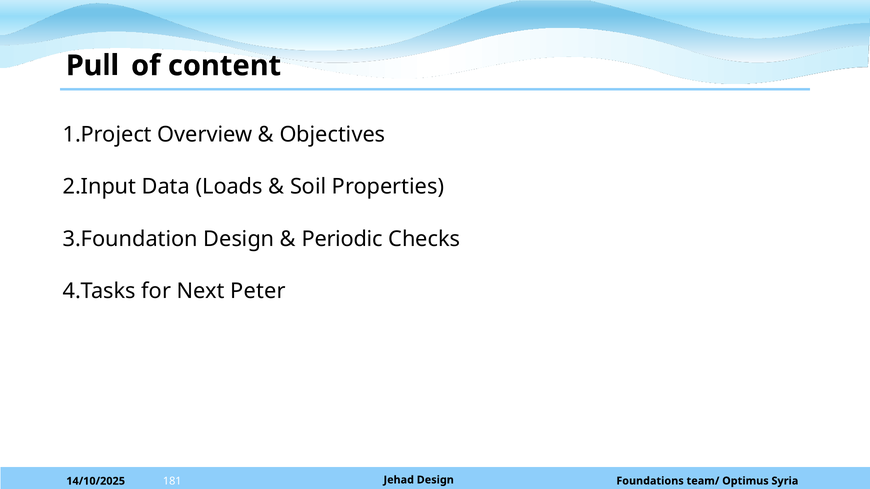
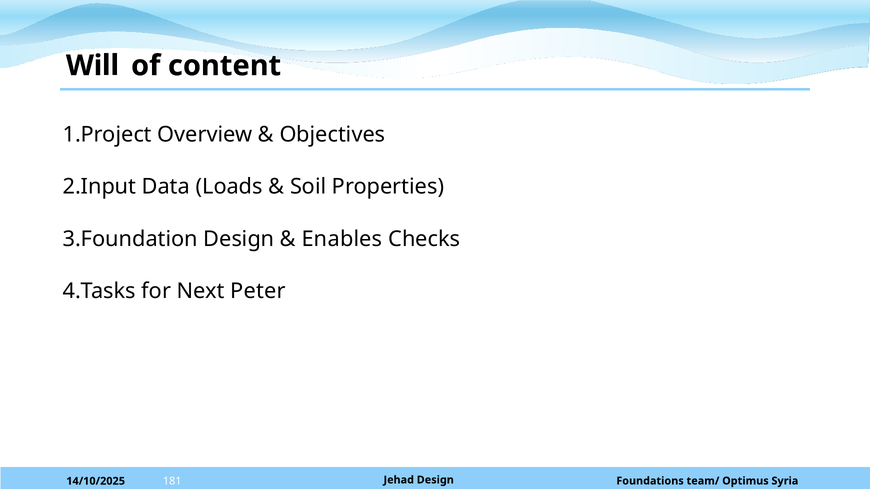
Pull: Pull -> Will
Periodic: Periodic -> Enables
